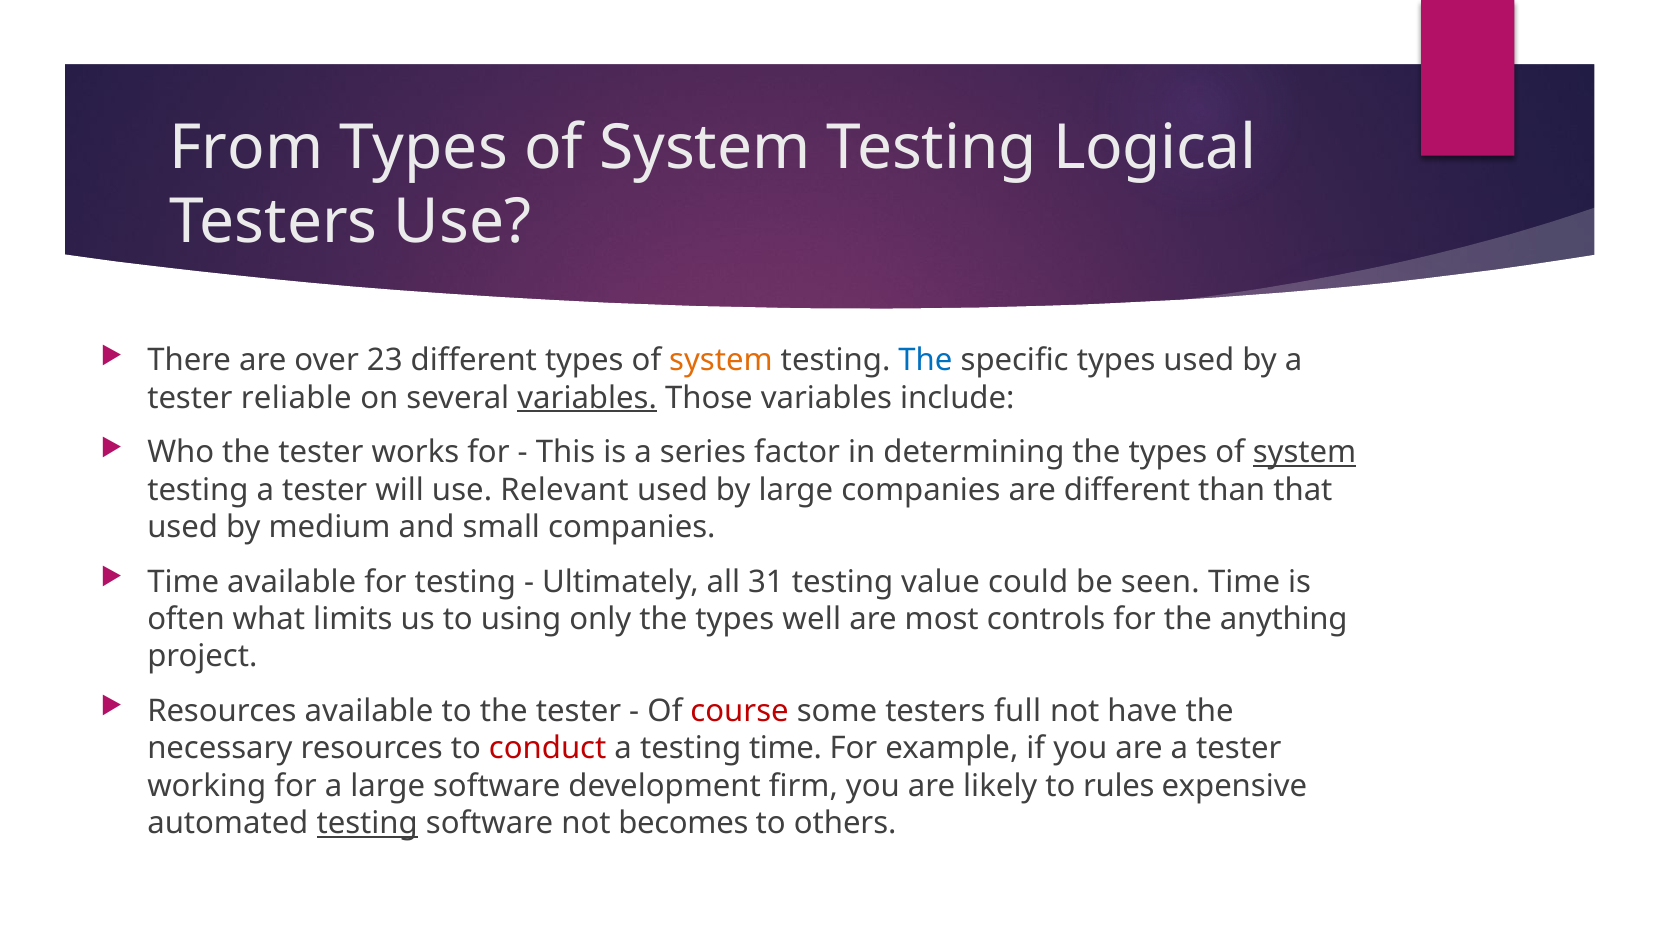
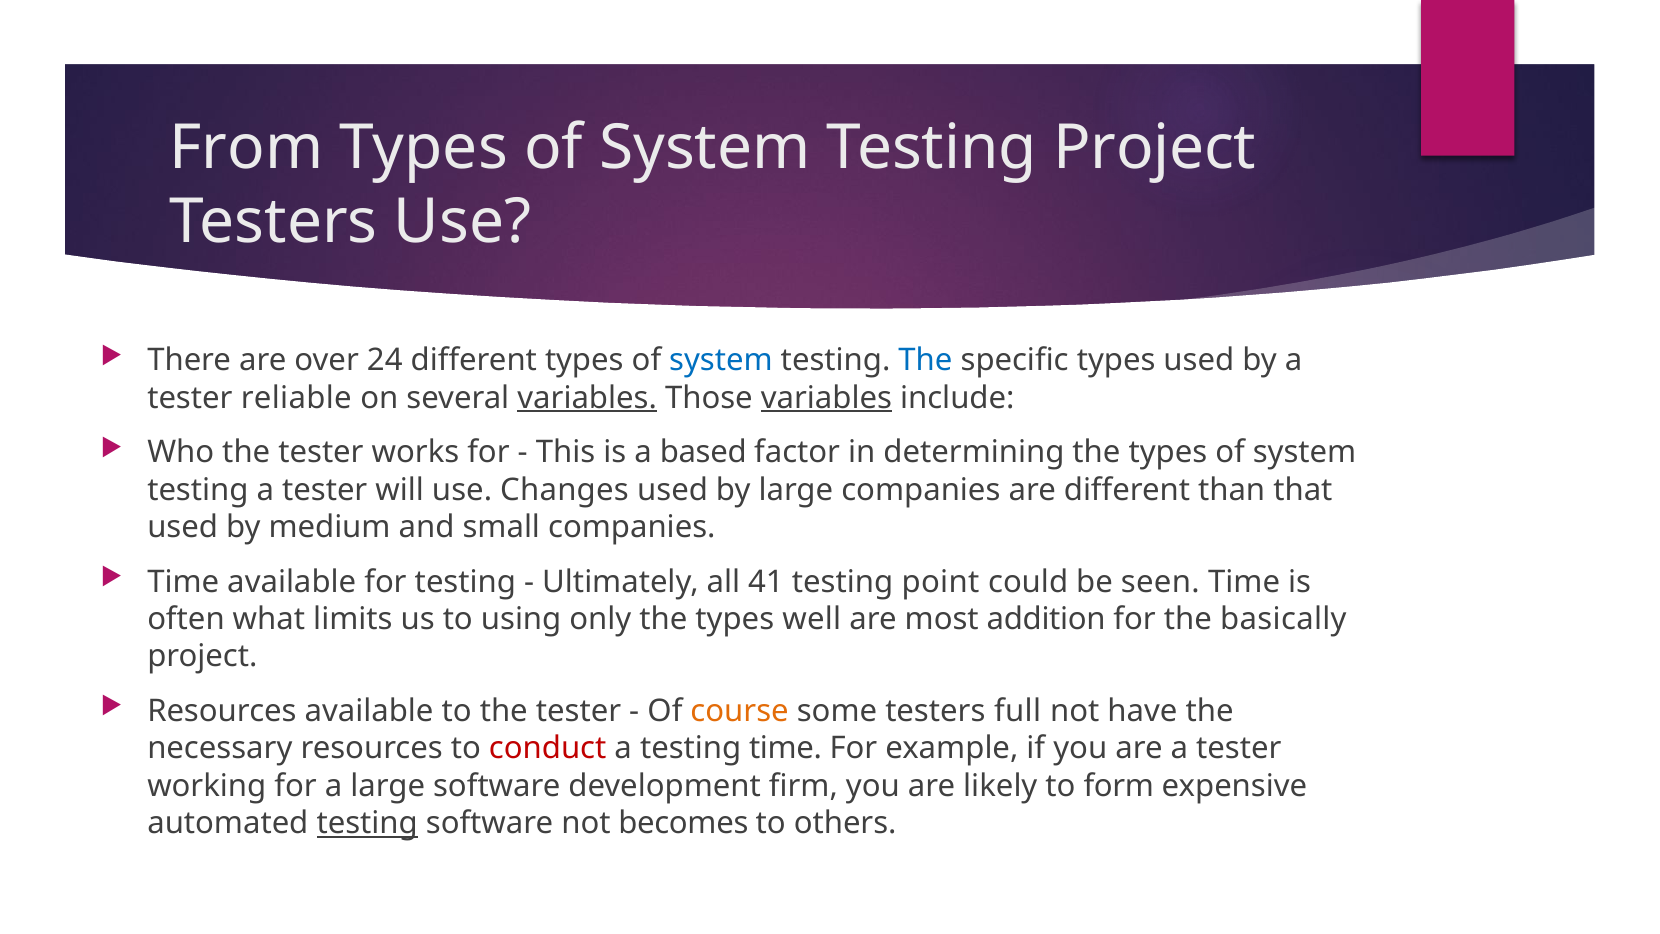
Testing Logical: Logical -> Project
23: 23 -> 24
system at (721, 360) colour: orange -> blue
variables at (826, 398) underline: none -> present
series: series -> based
system at (1305, 452) underline: present -> none
Relevant: Relevant -> Changes
31: 31 -> 41
value: value -> point
controls: controls -> addition
anything: anything -> basically
course colour: red -> orange
rules: rules -> form
